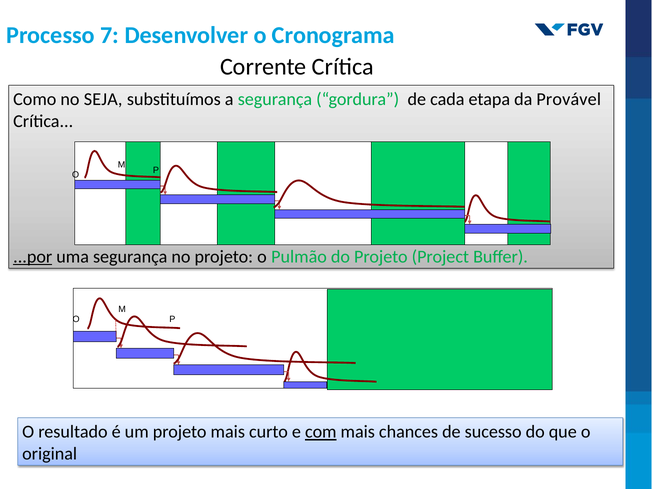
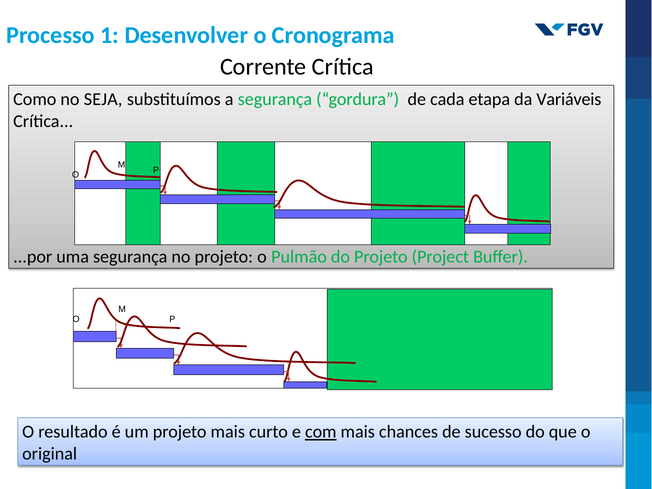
7: 7 -> 1
Provável: Provável -> Variáveis
...por underline: present -> none
